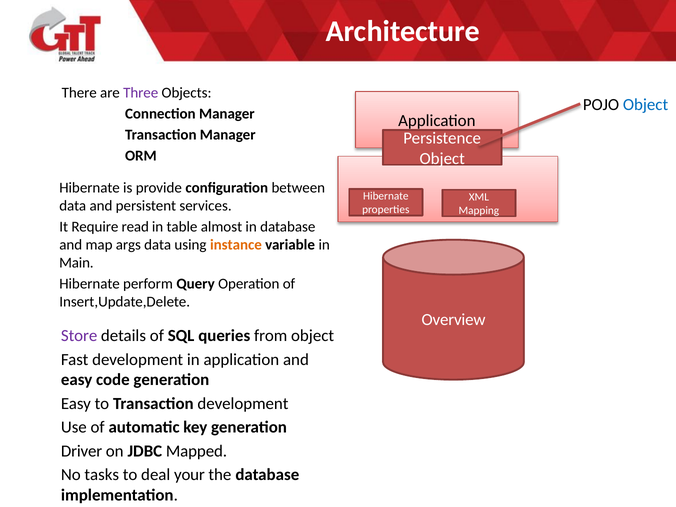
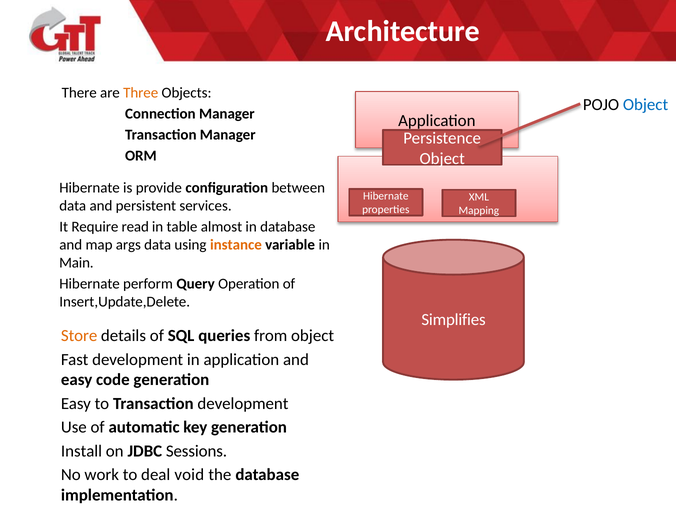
Three colour: purple -> orange
Overview: Overview -> Simplifies
Store colour: purple -> orange
Driver: Driver -> Install
Mapped: Mapped -> Sessions
tasks: tasks -> work
your: your -> void
